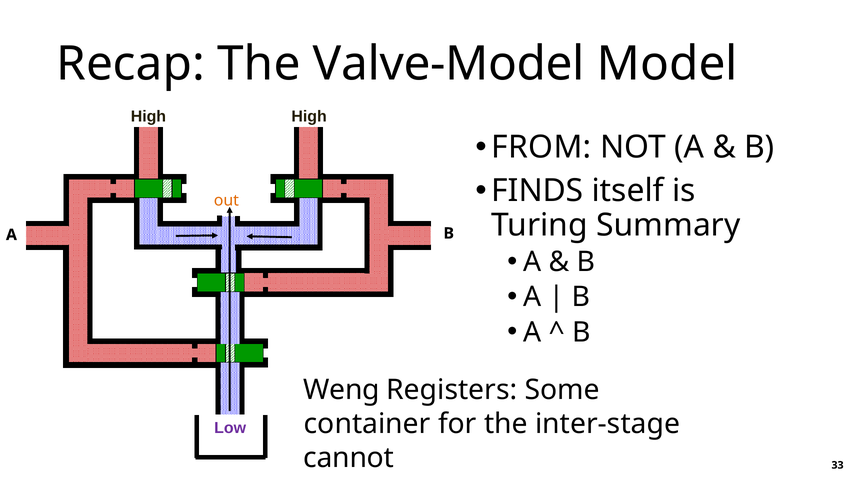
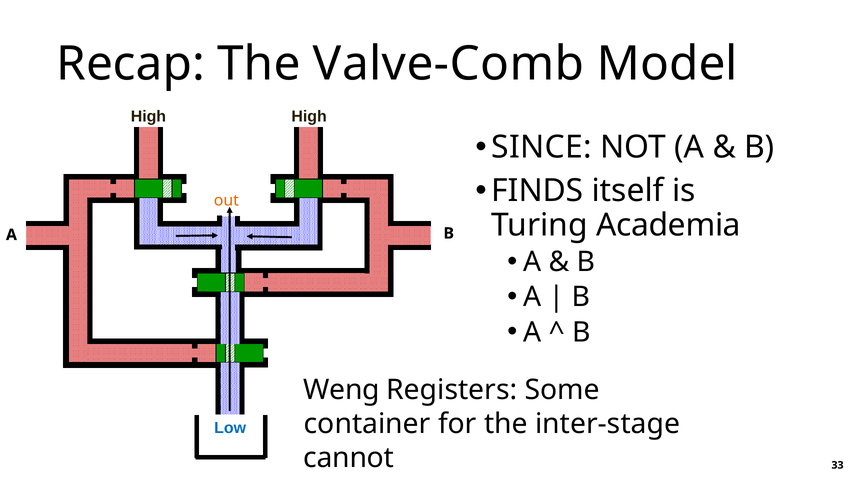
Valve-Model: Valve-Model -> Valve-Comb
FROM: FROM -> SINCE
Summary: Summary -> Academia
Low colour: purple -> blue
